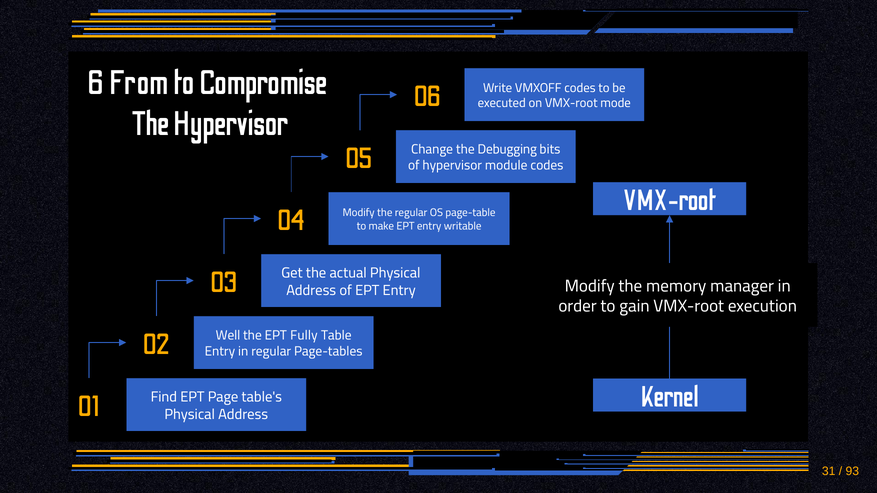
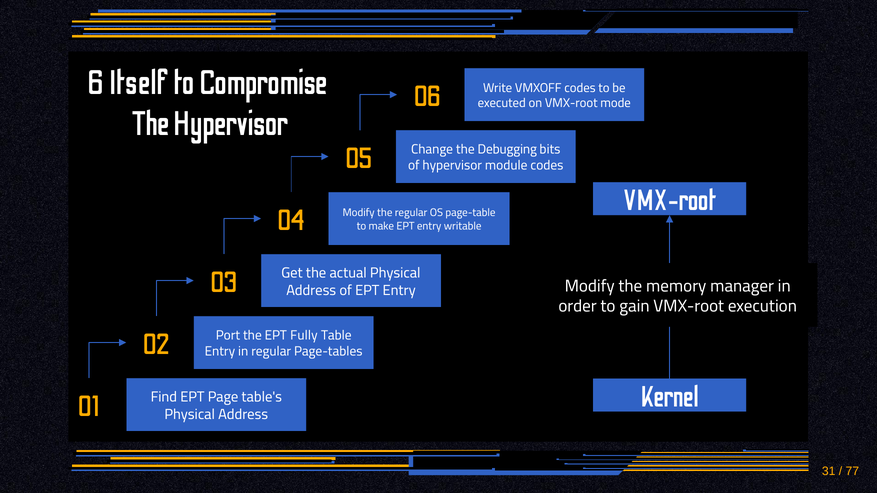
From: From -> Itself
Well: Well -> Port
93: 93 -> 77
